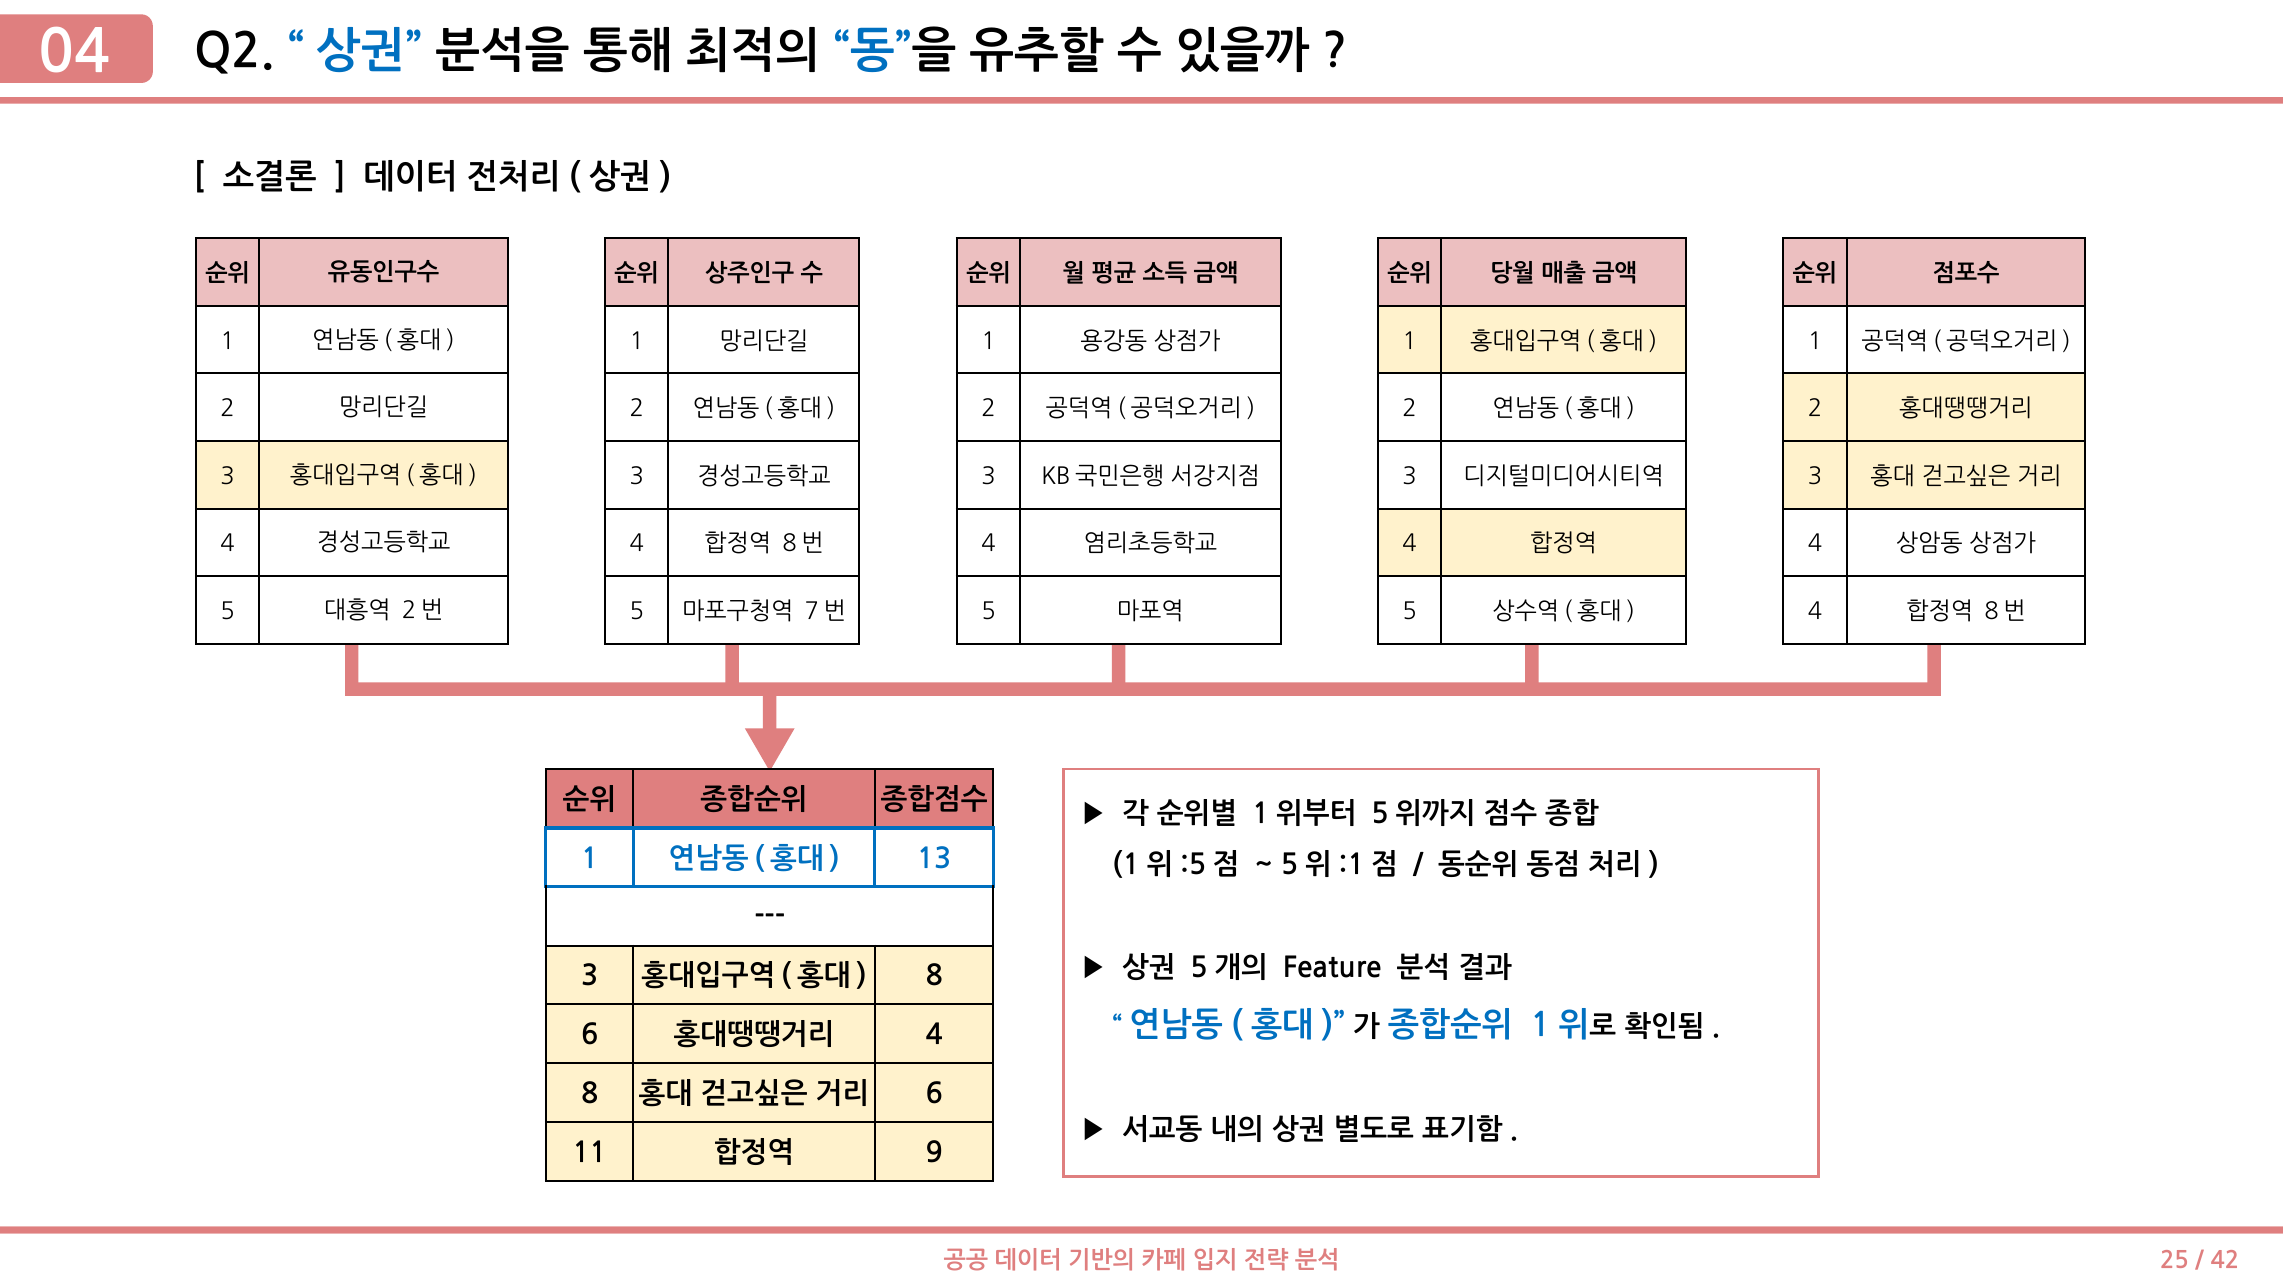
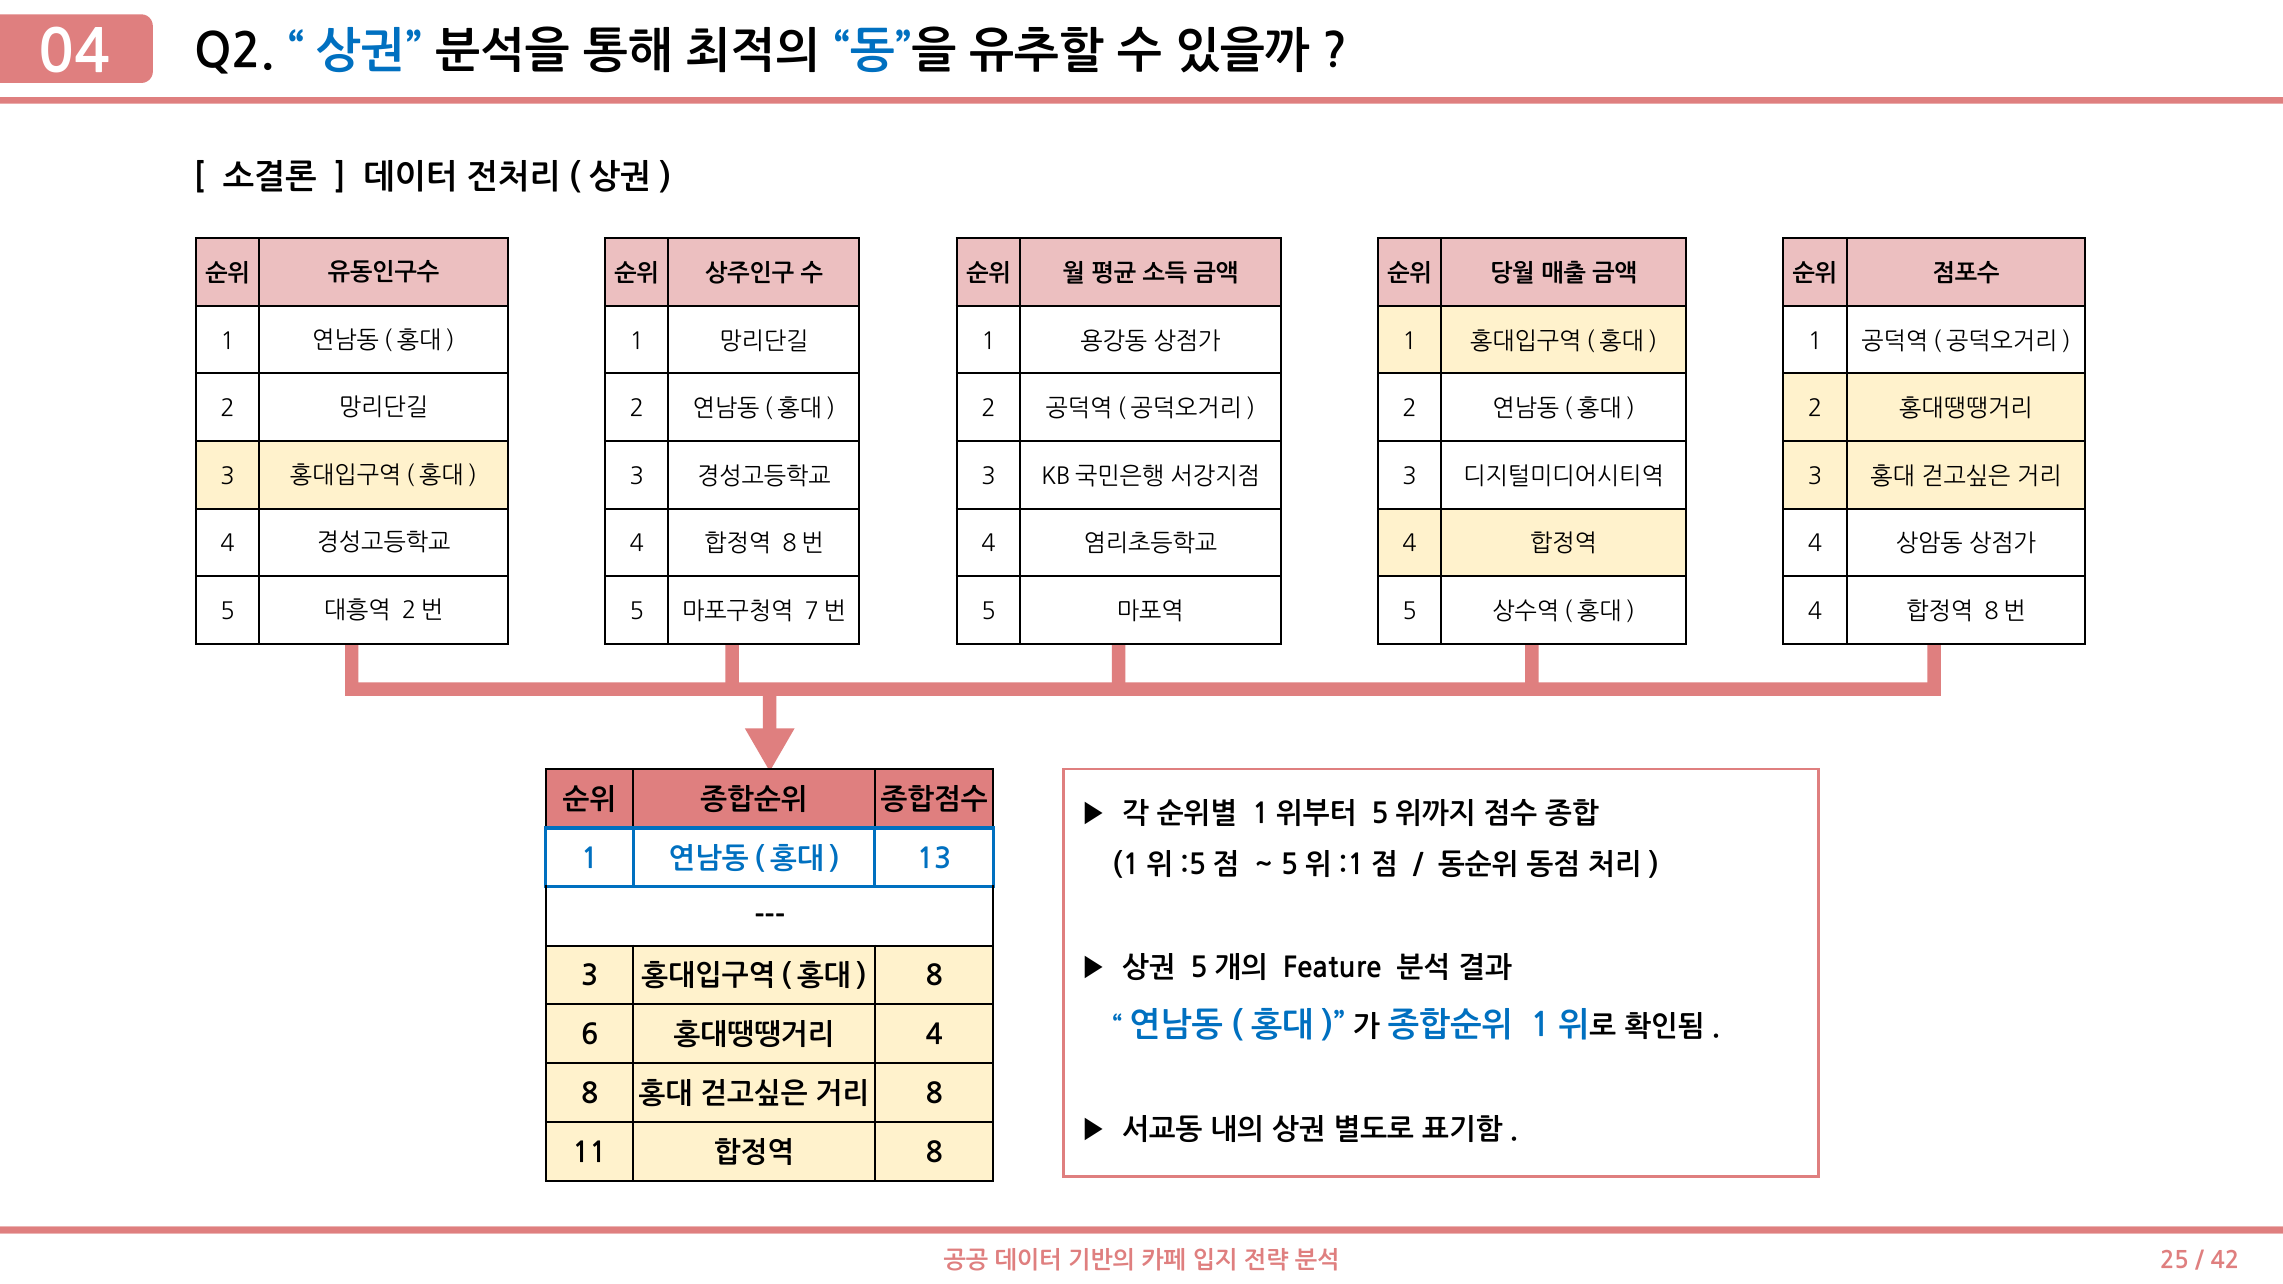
6 at (934, 1094): 6 -> 8
9 at (934, 1153): 9 -> 8
